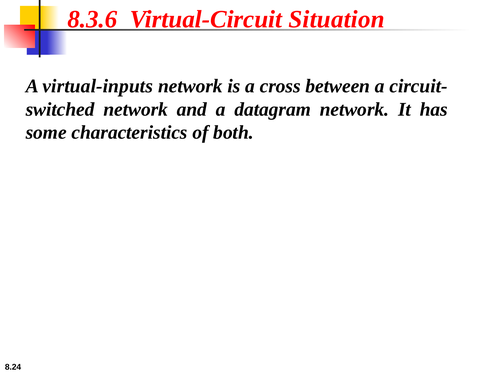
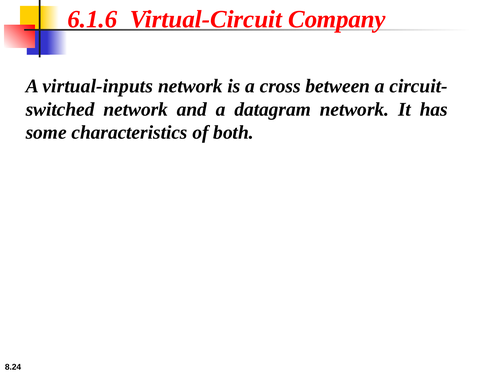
8.3.6: 8.3.6 -> 6.1.6
Situation: Situation -> Company
